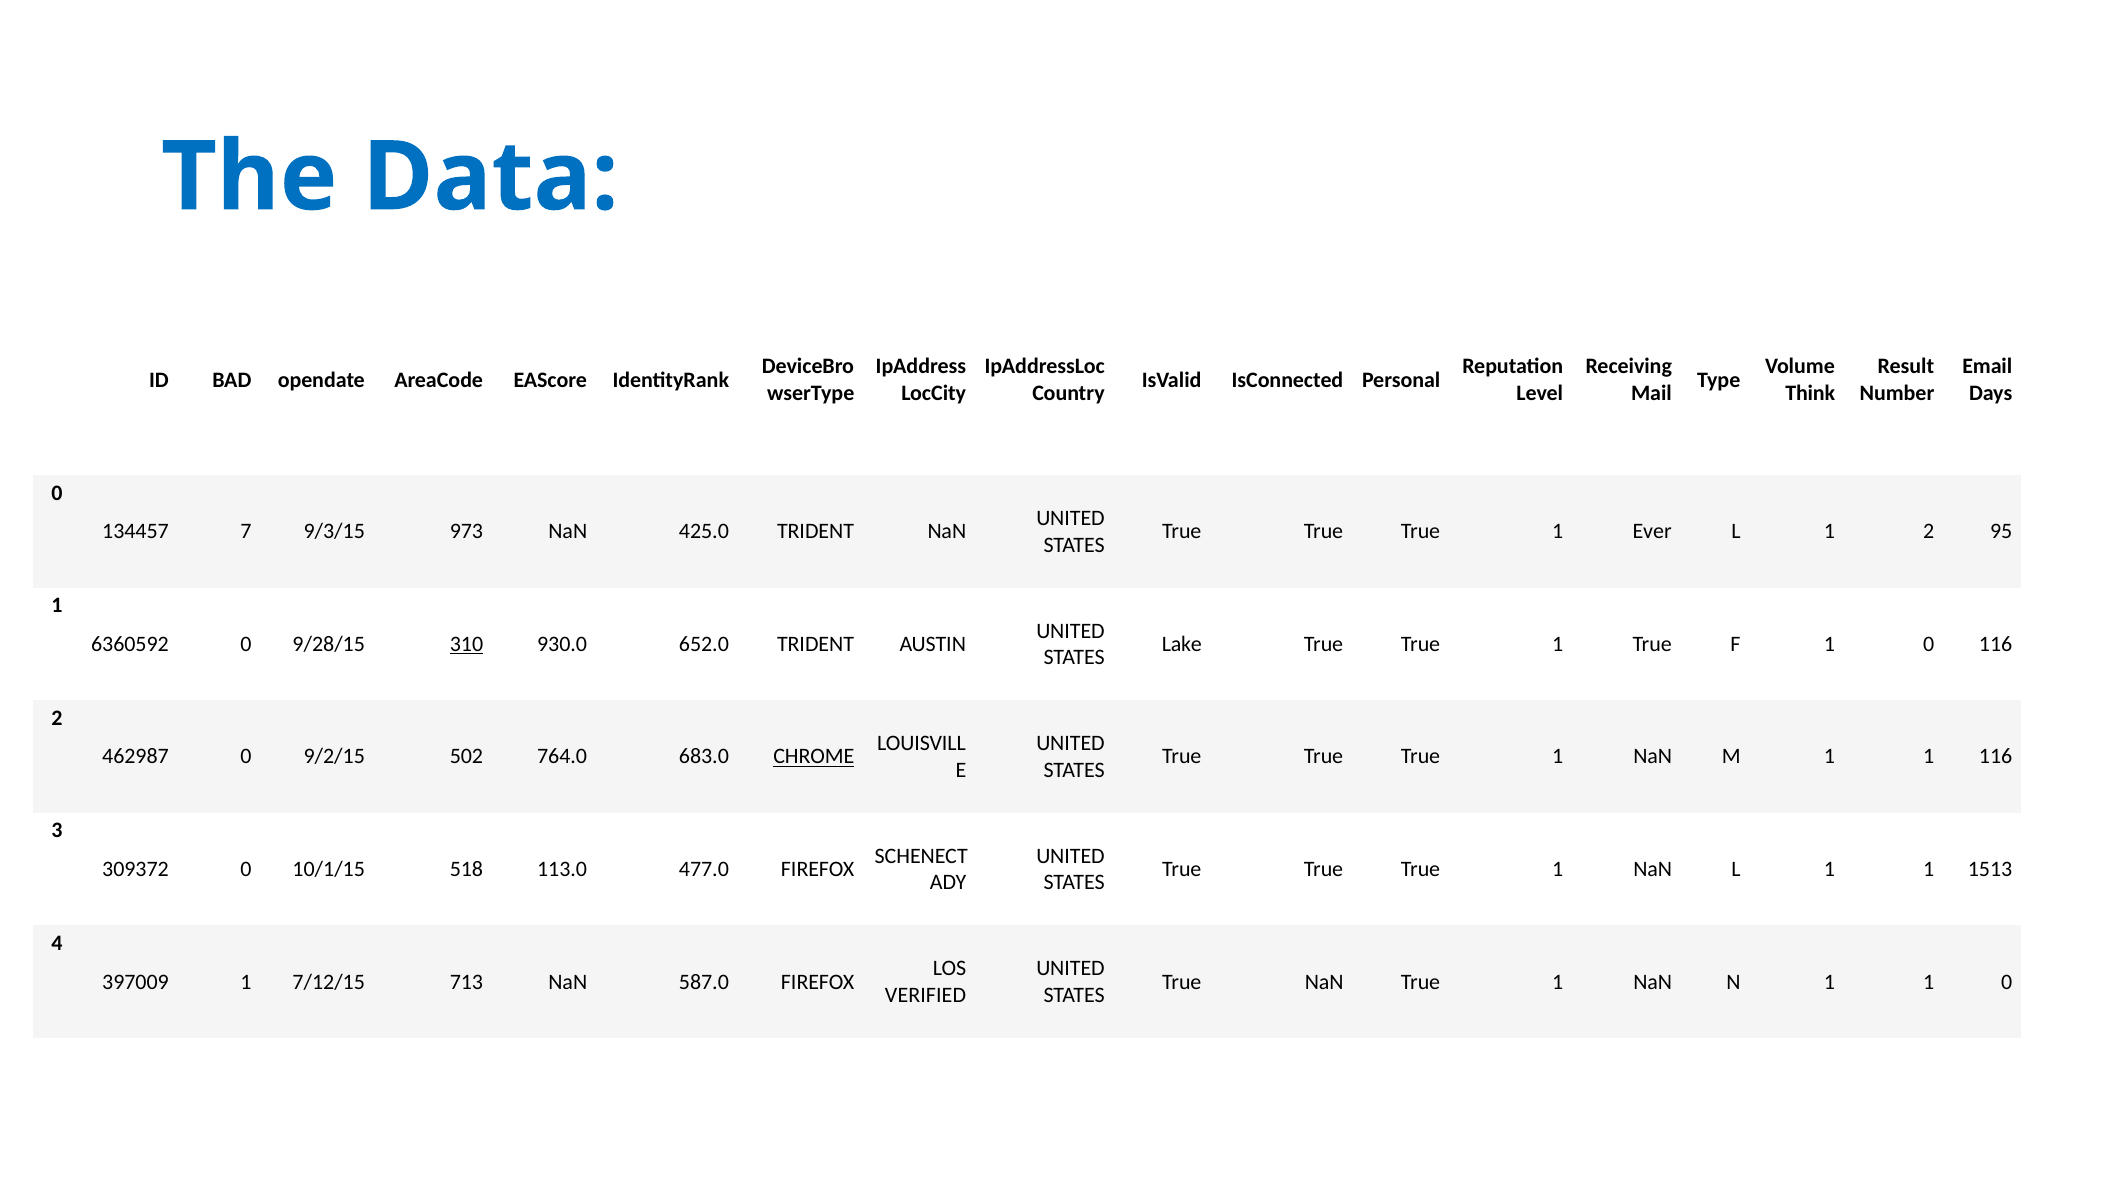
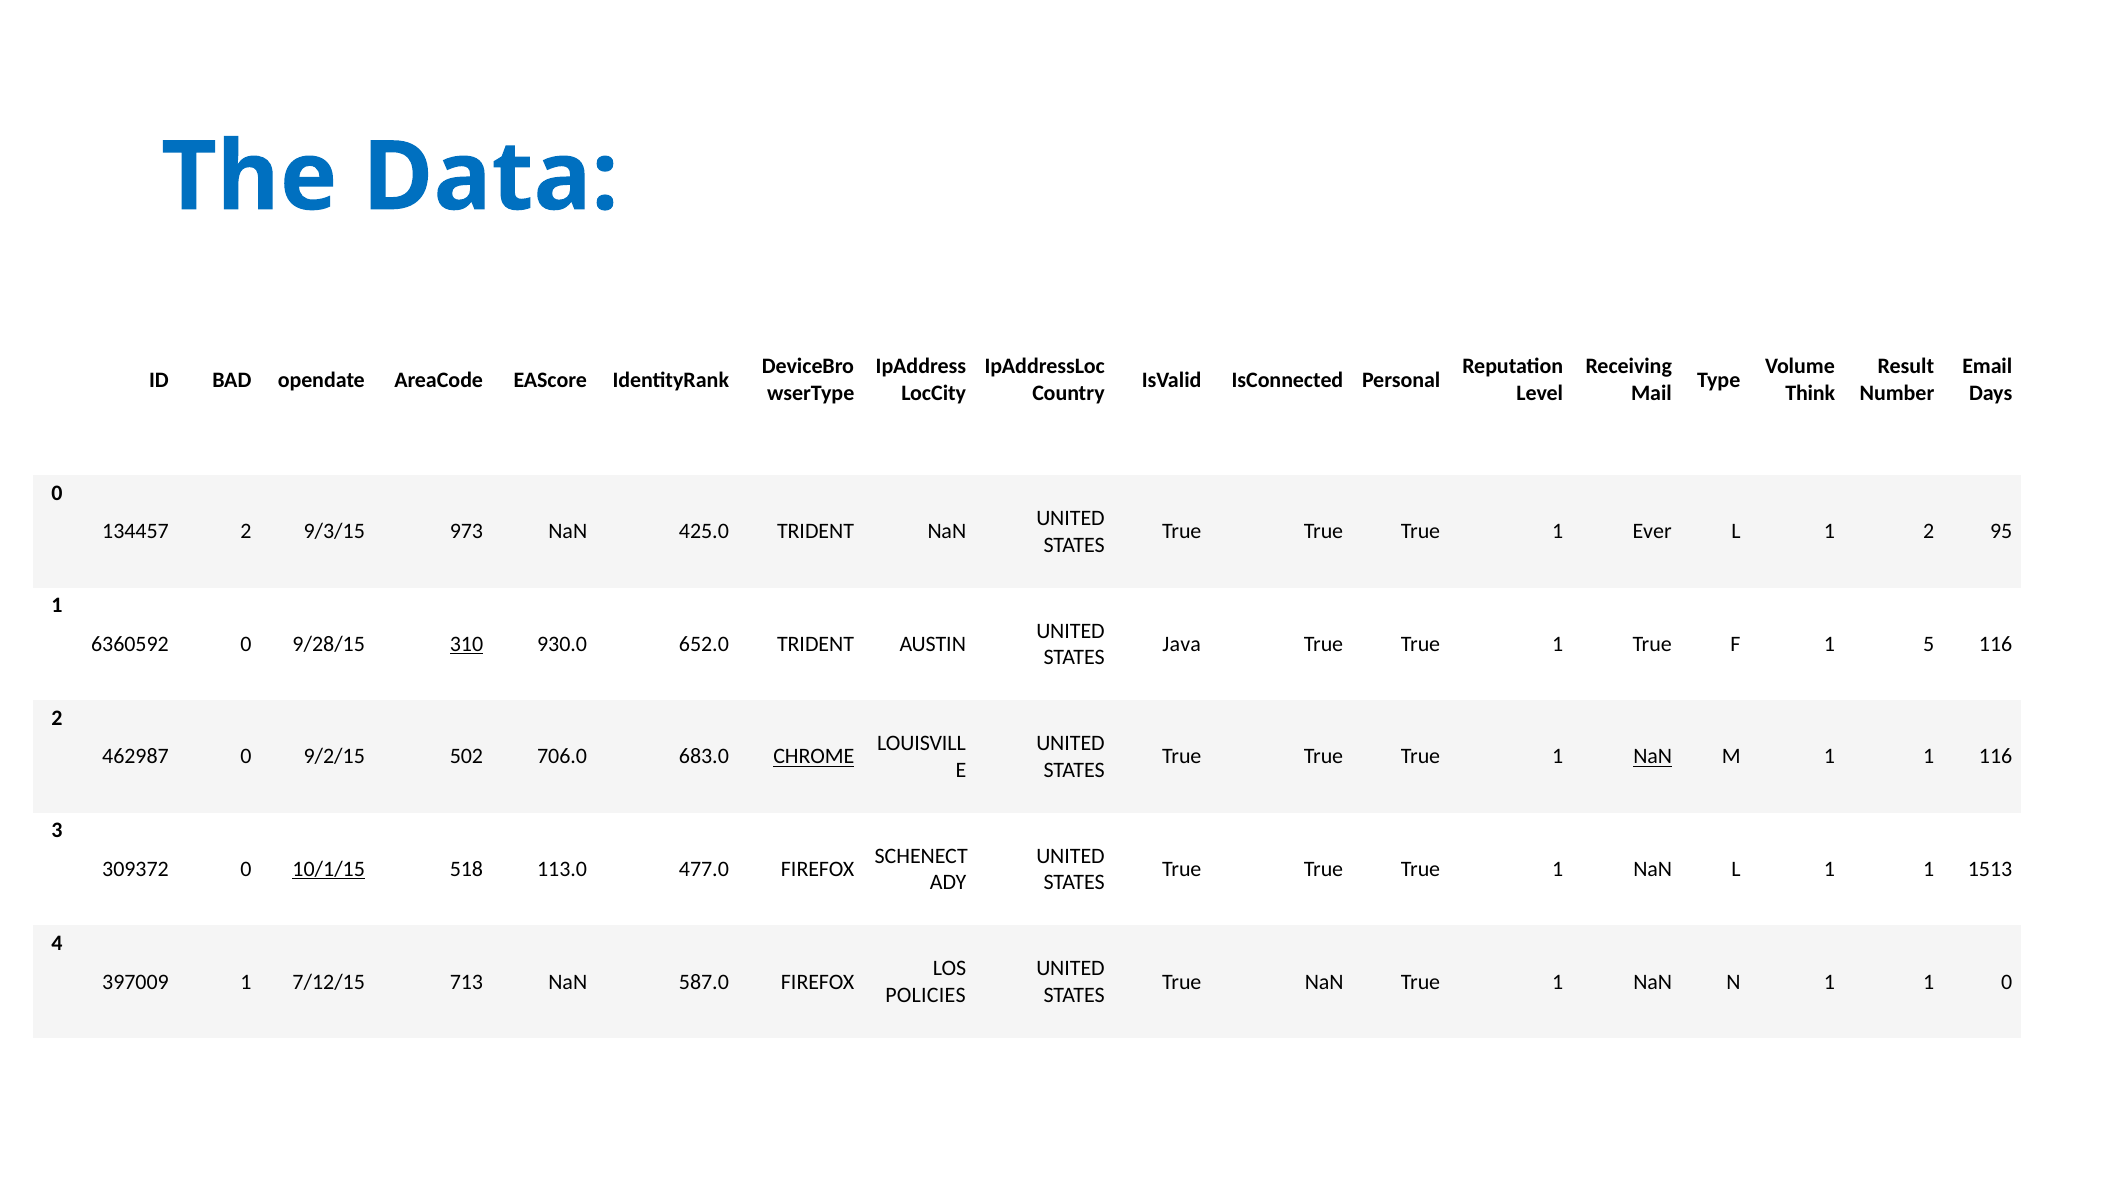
134457 7: 7 -> 2
Lake: Lake -> Java
F 1 0: 0 -> 5
764.0: 764.0 -> 706.0
NaN at (1653, 757) underline: none -> present
10/1/15 underline: none -> present
VERIFIED: VERIFIED -> POLICIES
